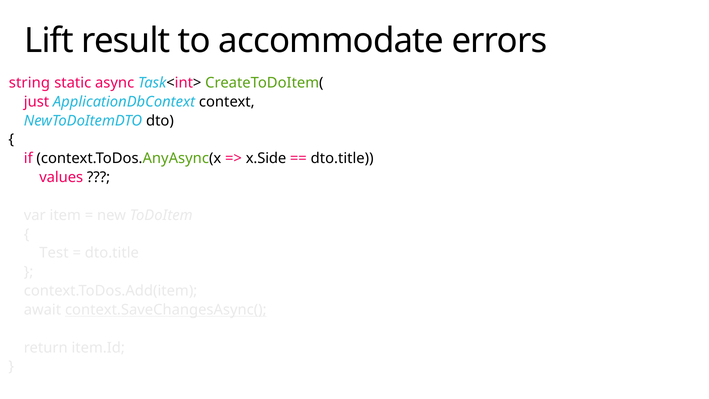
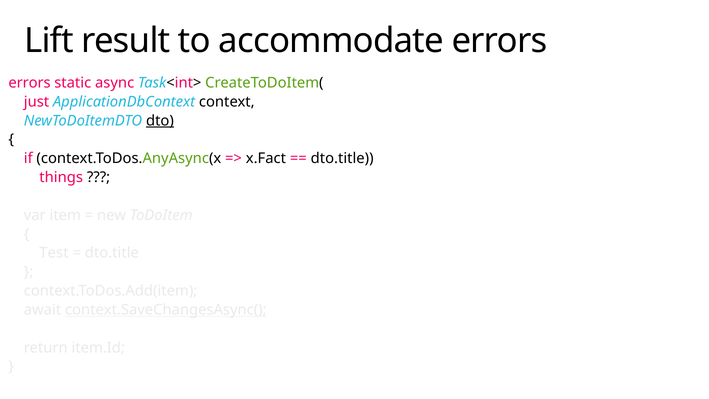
string at (29, 83): string -> errors
dto underline: none -> present
x.Side: x.Side -> x.Fact
values: values -> things
